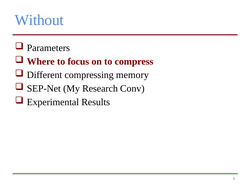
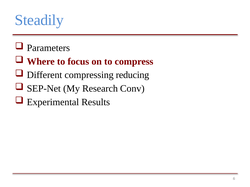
Without: Without -> Steadily
memory: memory -> reducing
